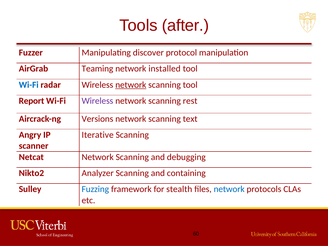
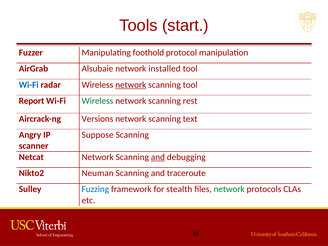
after: after -> start
discover: discover -> foothold
Teaming: Teaming -> Alsubaie
Wireless at (97, 101) colour: purple -> green
Iterative: Iterative -> Suppose
and at (158, 157) underline: none -> present
Analyzer: Analyzer -> Neuman
containing: containing -> traceroute
network at (229, 189) colour: blue -> green
